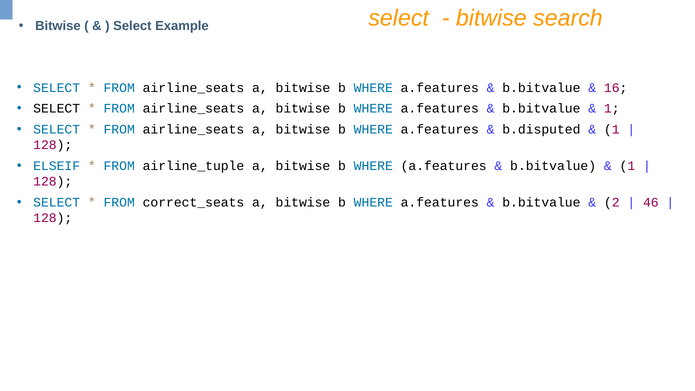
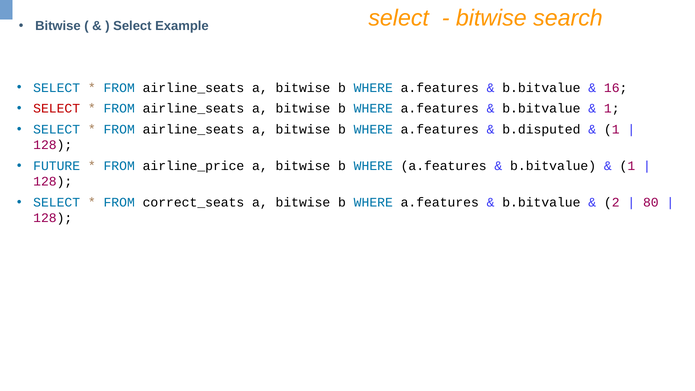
SELECT at (57, 109) colour: black -> red
ELSEIF: ELSEIF -> FUTURE
airline_tuple: airline_tuple -> airline_price
46: 46 -> 80
